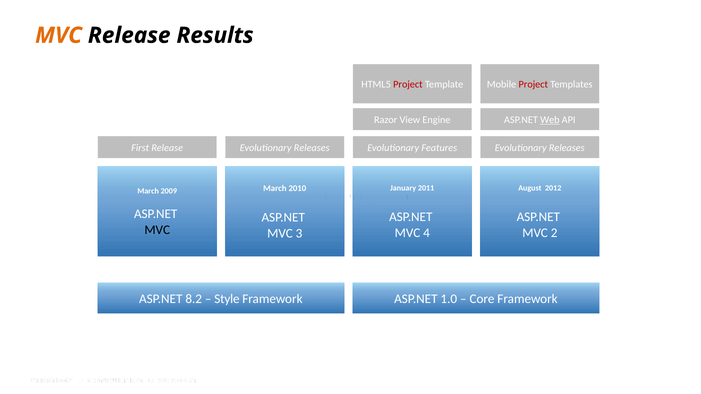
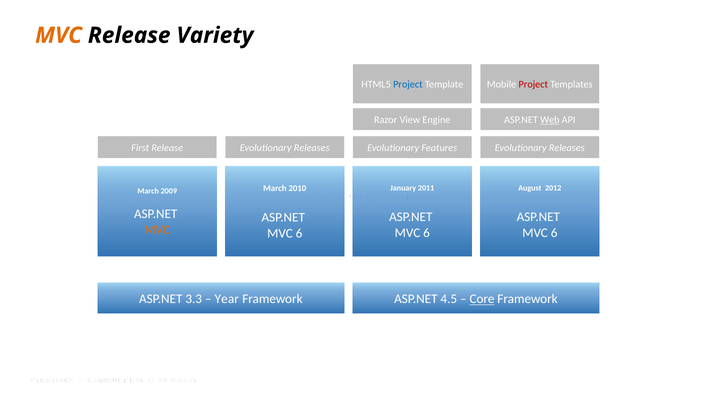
Results: Results -> Variety
Project at (408, 85) colour: red -> blue
MVC at (157, 230) colour: black -> orange
4 at (427, 233): 4 -> 6
2 at (554, 233): 2 -> 6
3 at (299, 233): 3 -> 6
8.2: 8.2 -> 3.3
Style: Style -> Year
1.0: 1.0 -> 4.5
Core underline: none -> present
